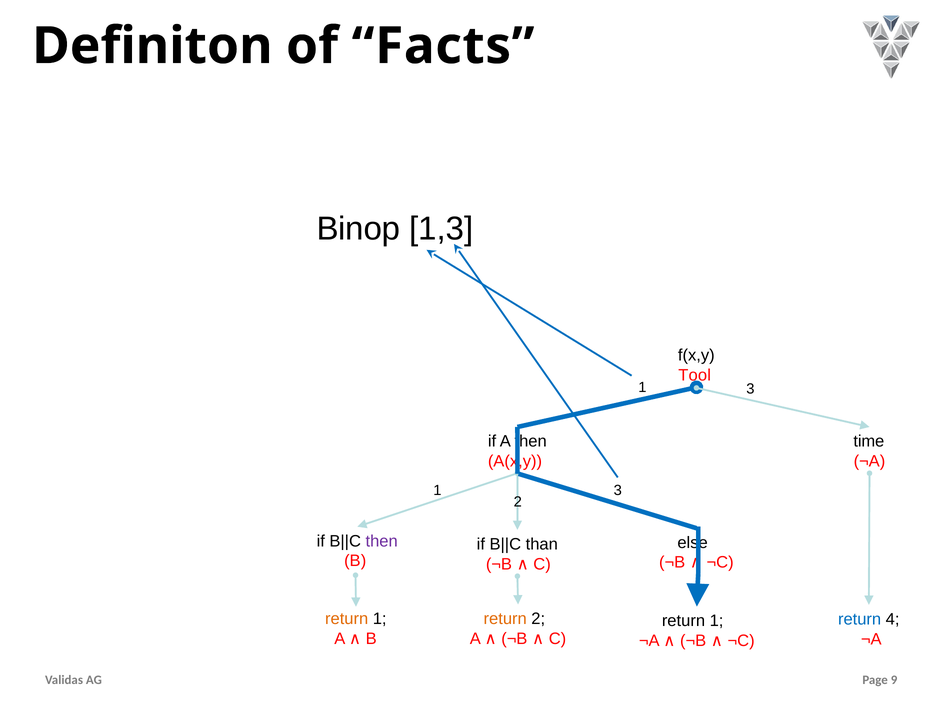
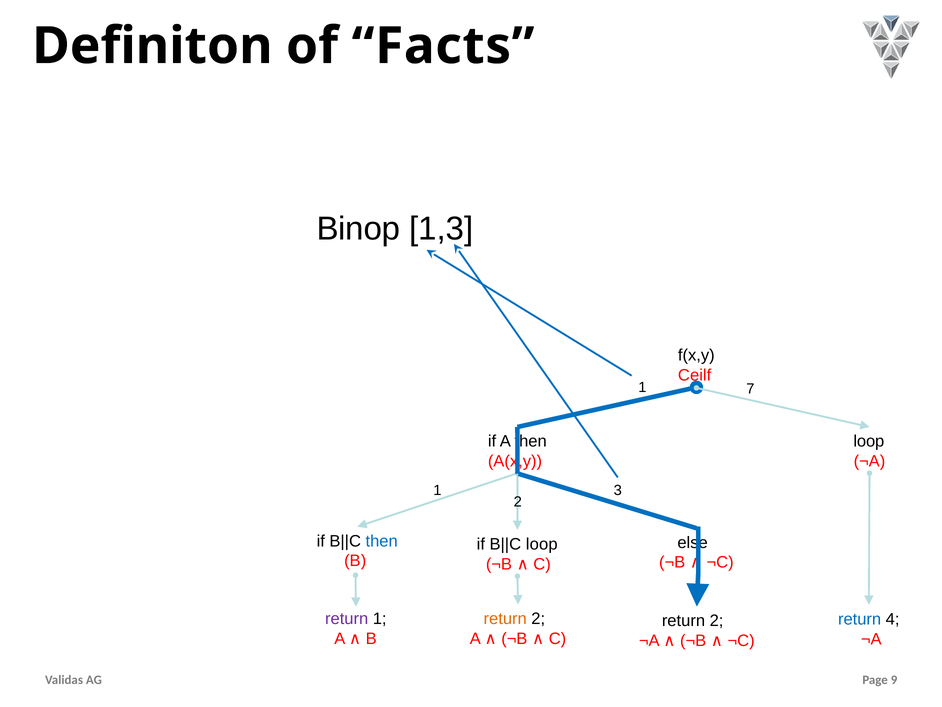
Tool: Tool -> Ceilf
1 3: 3 -> 7
time at (869, 441): time -> loop
then at (382, 541) colour: purple -> blue
than at (542, 544): than -> loop
return at (347, 618) colour: orange -> purple
1 at (717, 620): 1 -> 2
